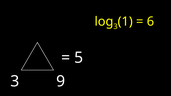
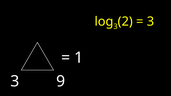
1: 1 -> 2
6 at (150, 22): 6 -> 3
5: 5 -> 1
